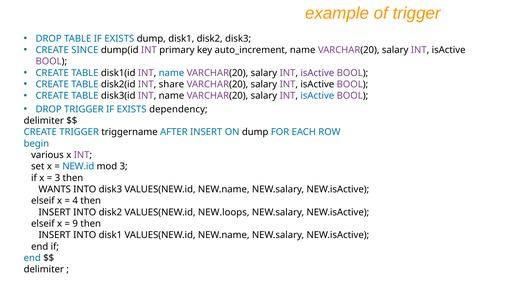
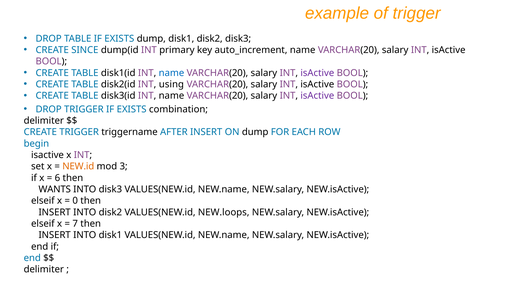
share: share -> using
isActive at (317, 96) colour: blue -> purple
dependency: dependency -> combination
various at (47, 155): various -> isactive
NEW.id colour: blue -> orange
3 at (57, 178): 3 -> 6
4: 4 -> 0
9: 9 -> 7
